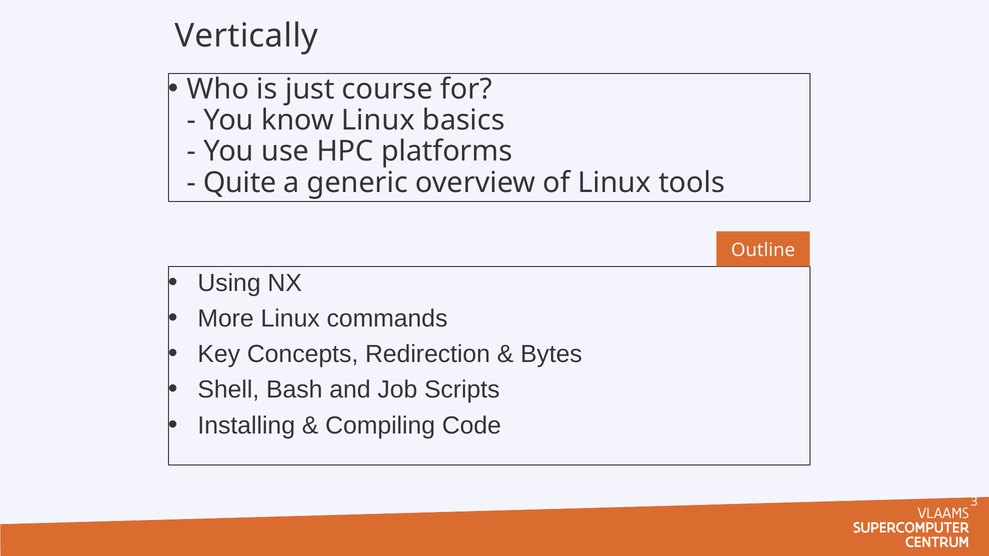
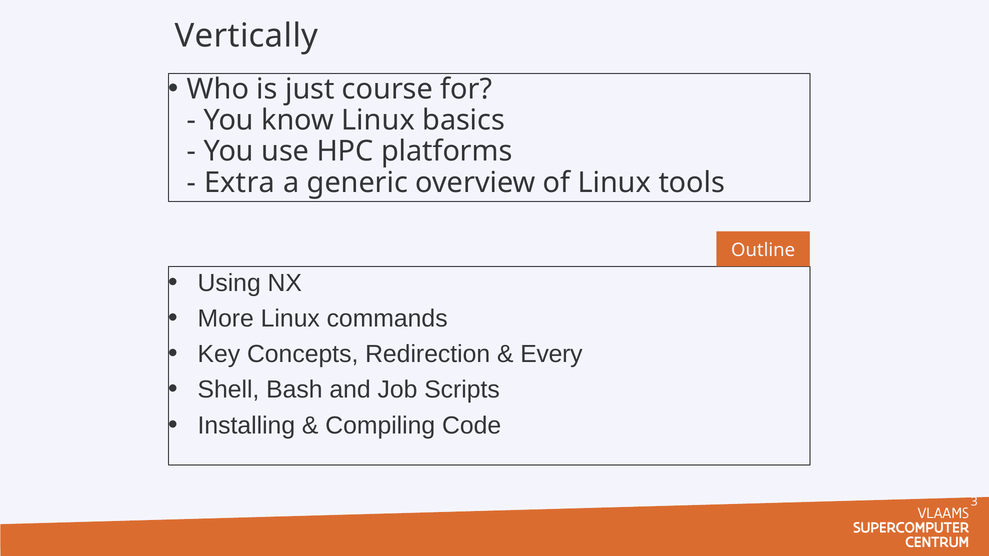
Quite: Quite -> Extra
Bytes: Bytes -> Every
